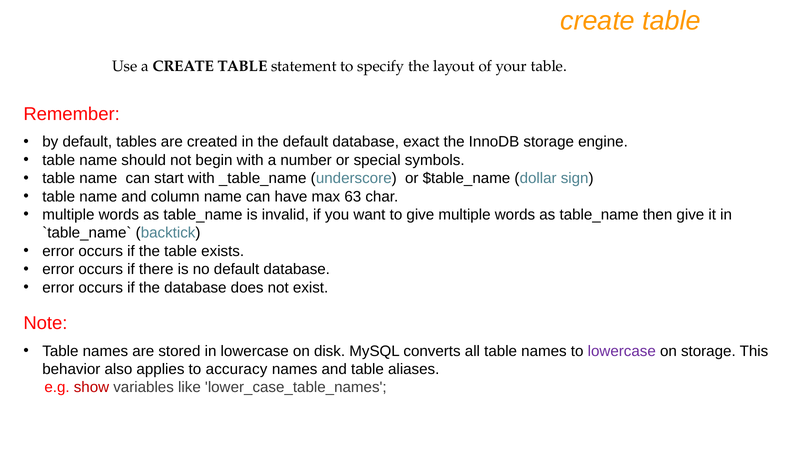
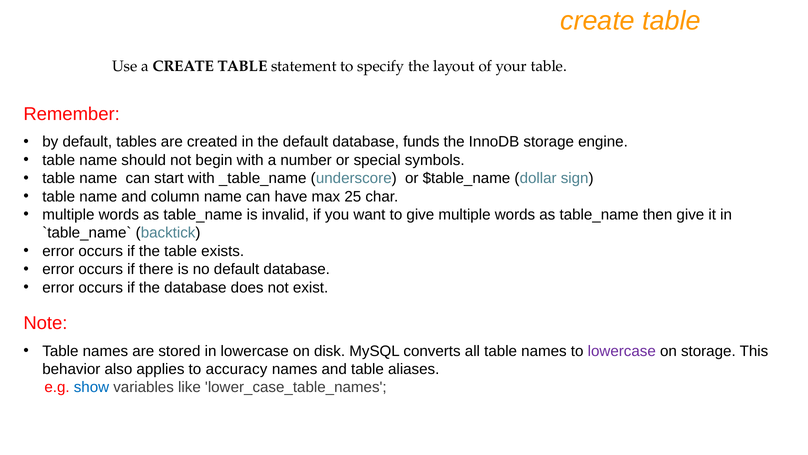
exact: exact -> funds
63: 63 -> 25
show colour: red -> blue
